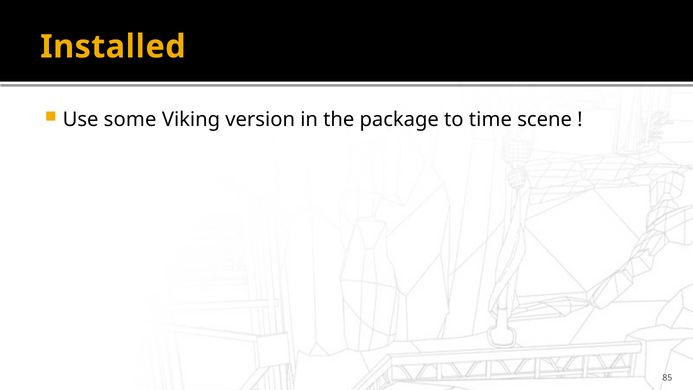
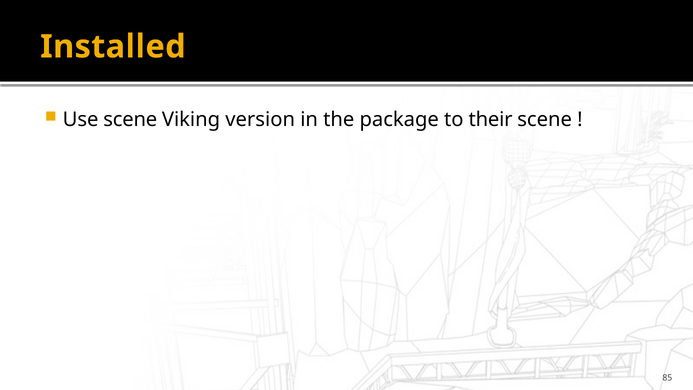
Use some: some -> scene
time: time -> their
